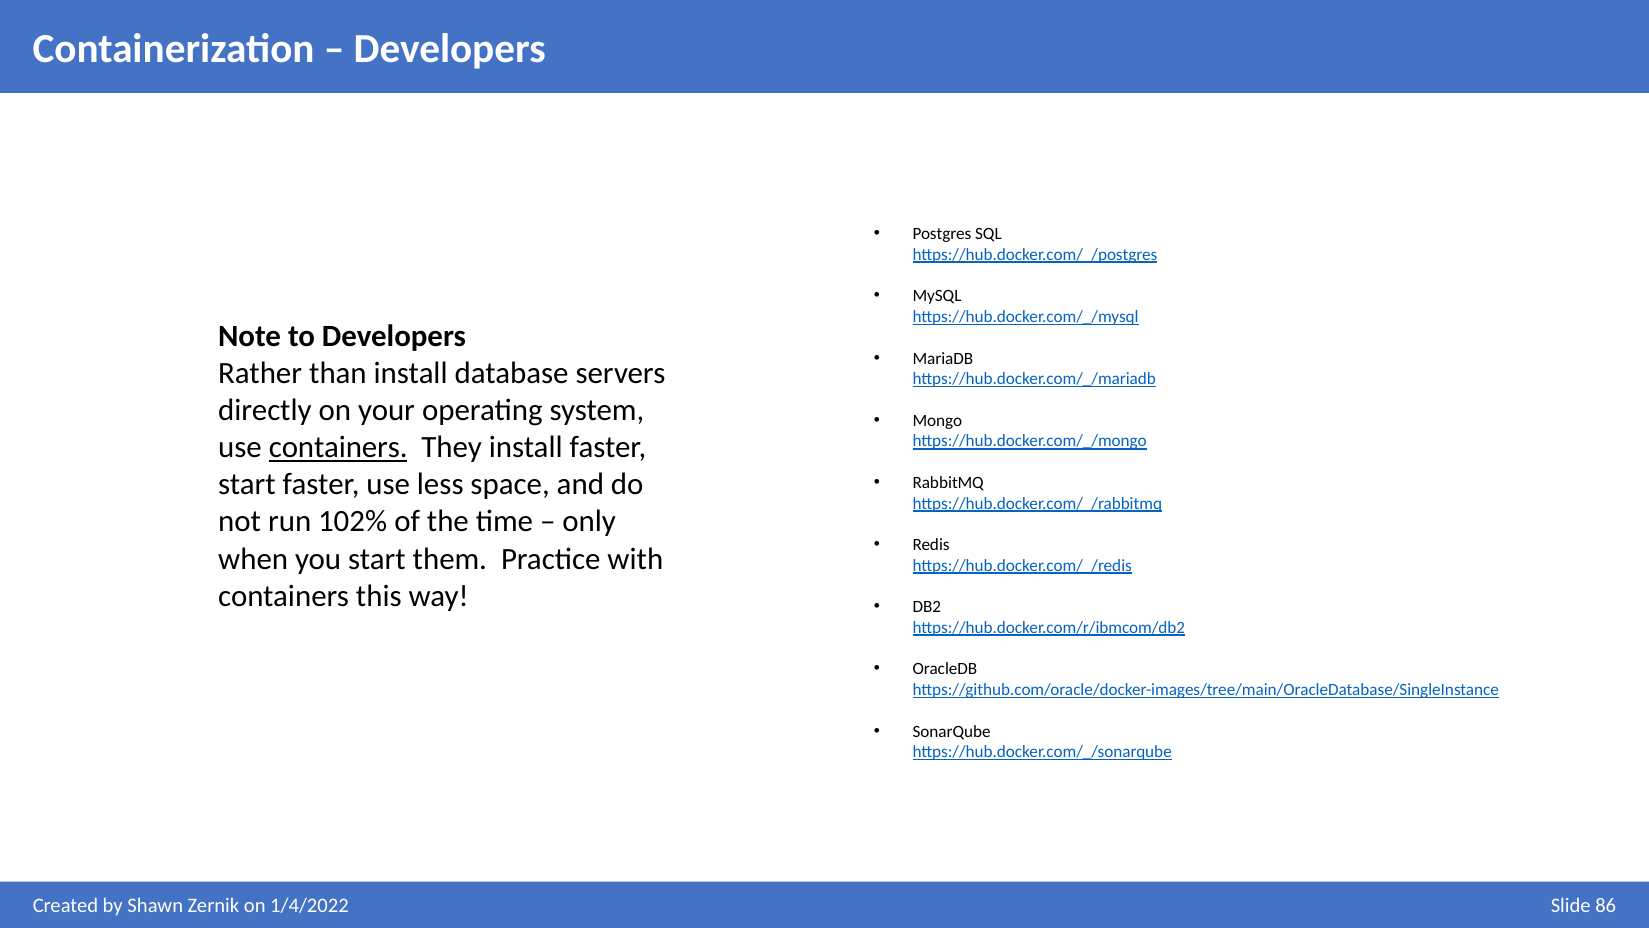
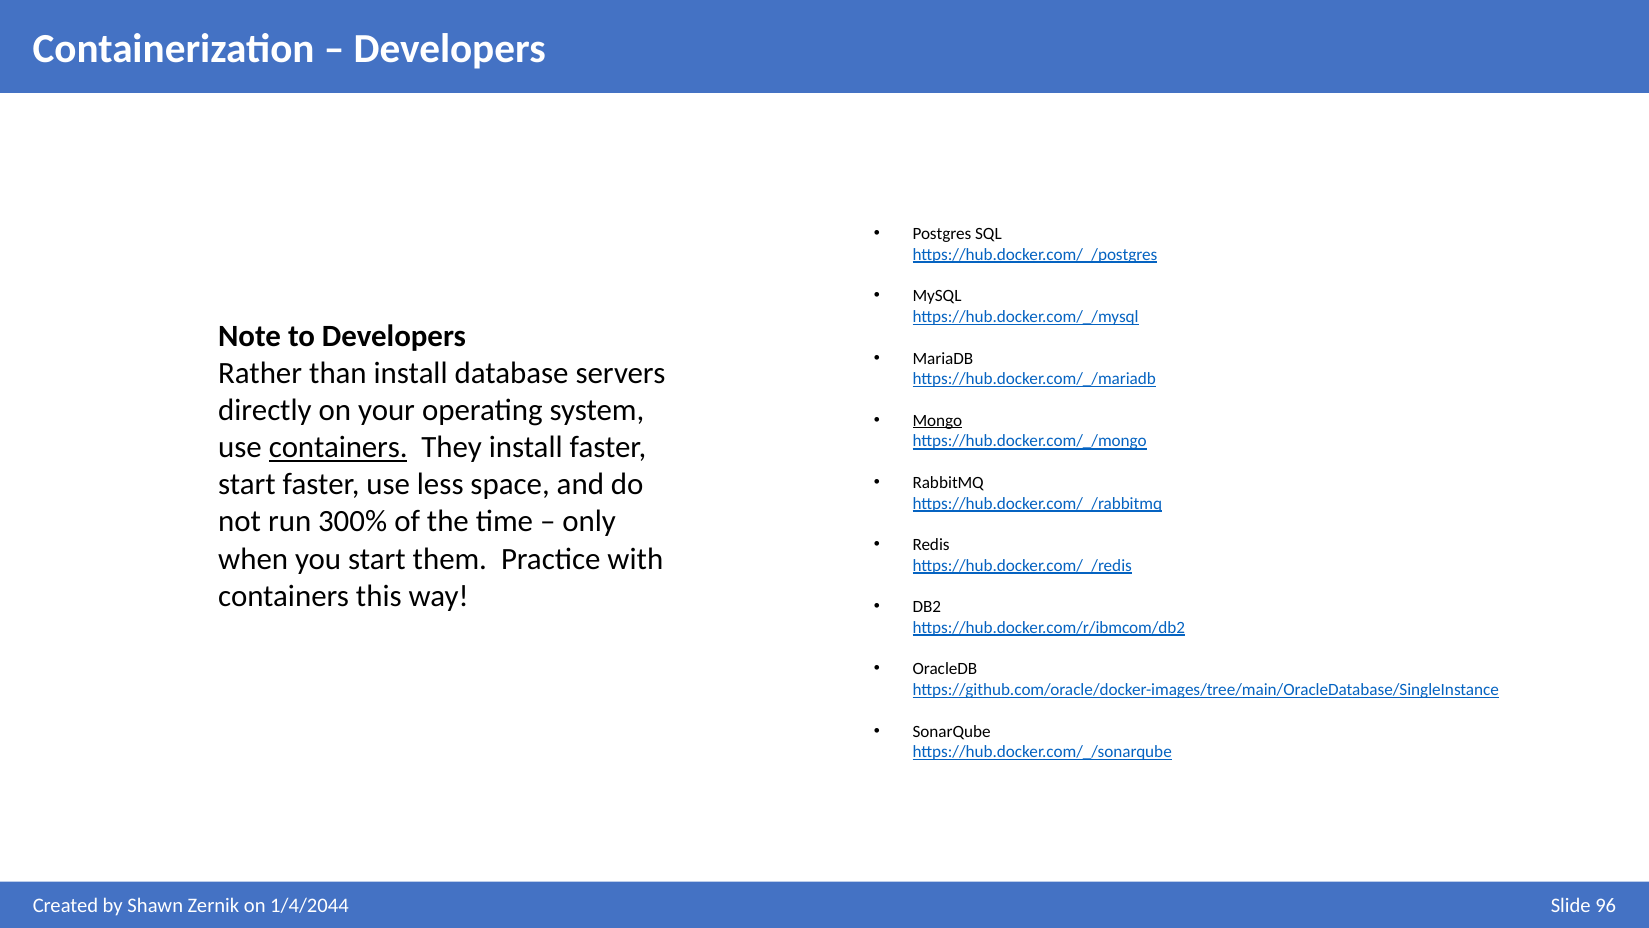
Mongo underline: none -> present
102%: 102% -> 300%
1/4/2022: 1/4/2022 -> 1/4/2044
86: 86 -> 96
